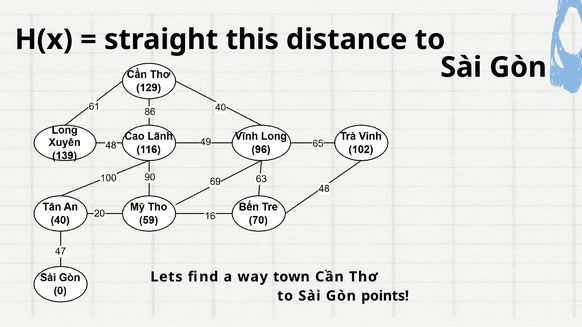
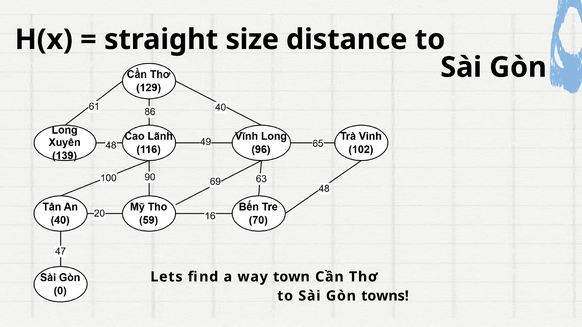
this: this -> size
points: points -> towns
